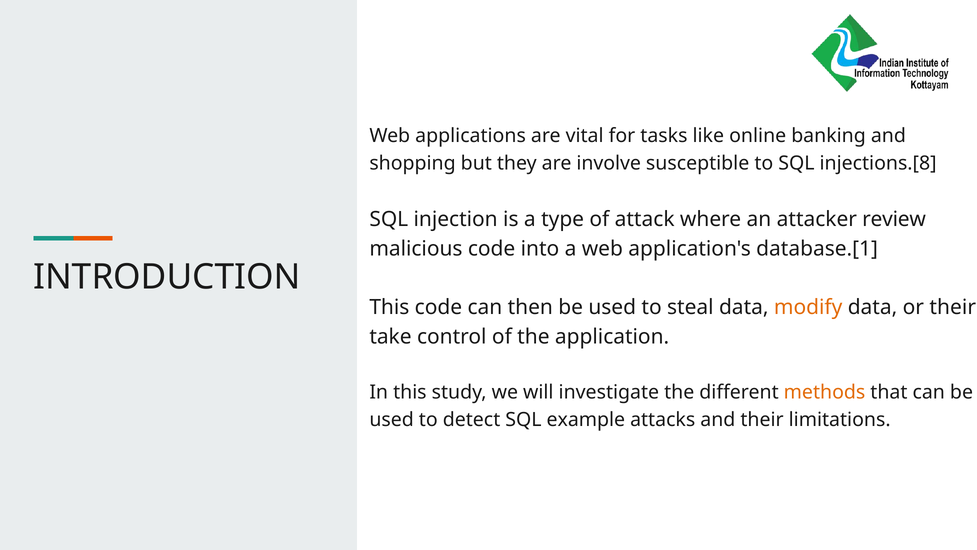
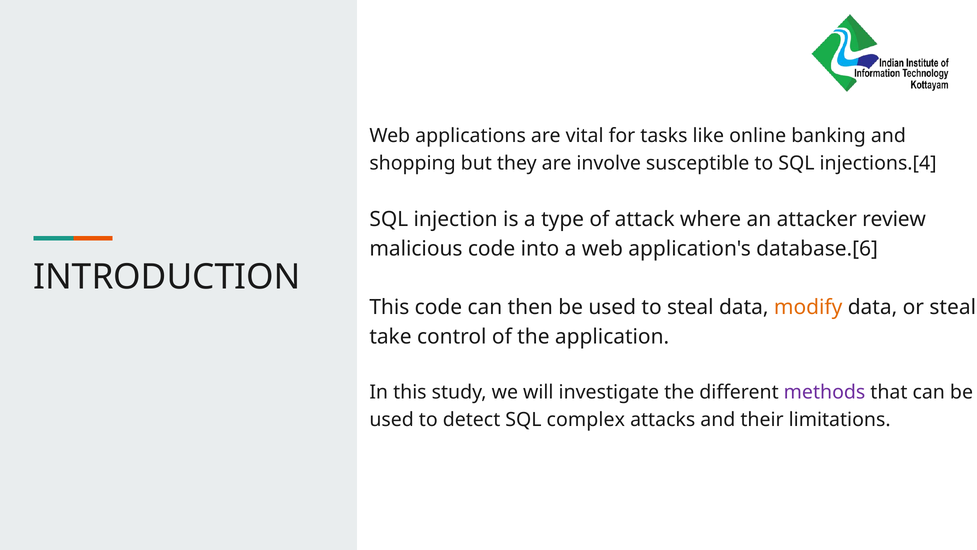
injections.[8: injections.[8 -> injections.[4
database.[1: database.[1 -> database.[6
or their: their -> steal
methods colour: orange -> purple
example: example -> complex
